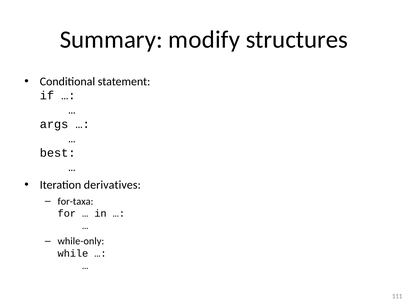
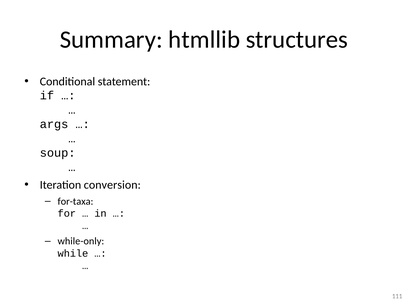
modify: modify -> htmllib
best: best -> soup
derivatives: derivatives -> conversion
